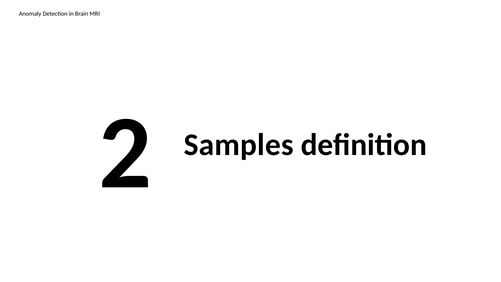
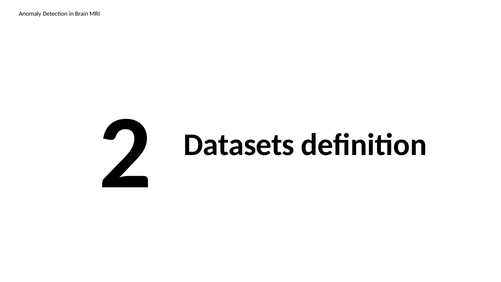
Samples: Samples -> Datasets
